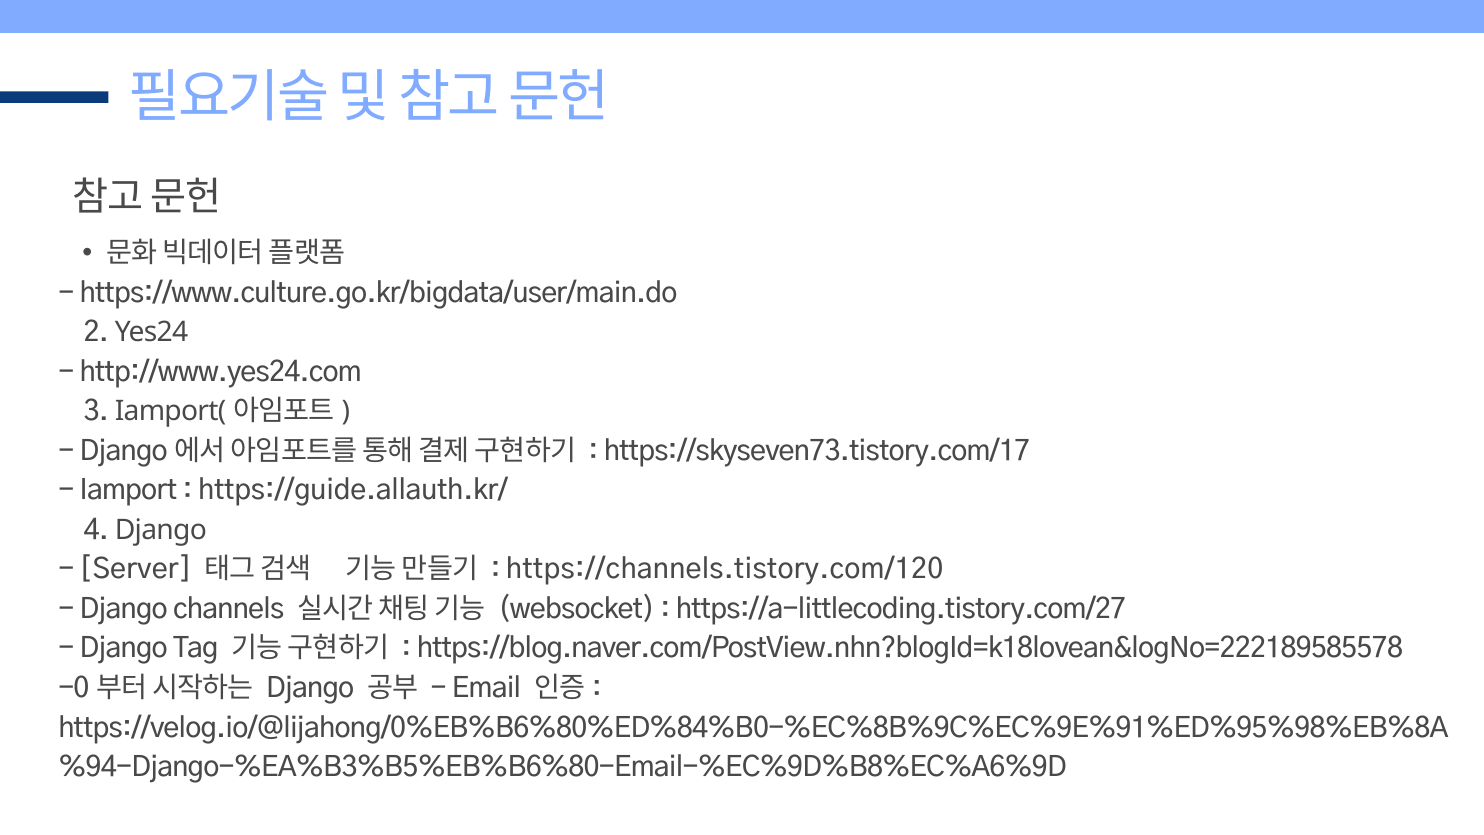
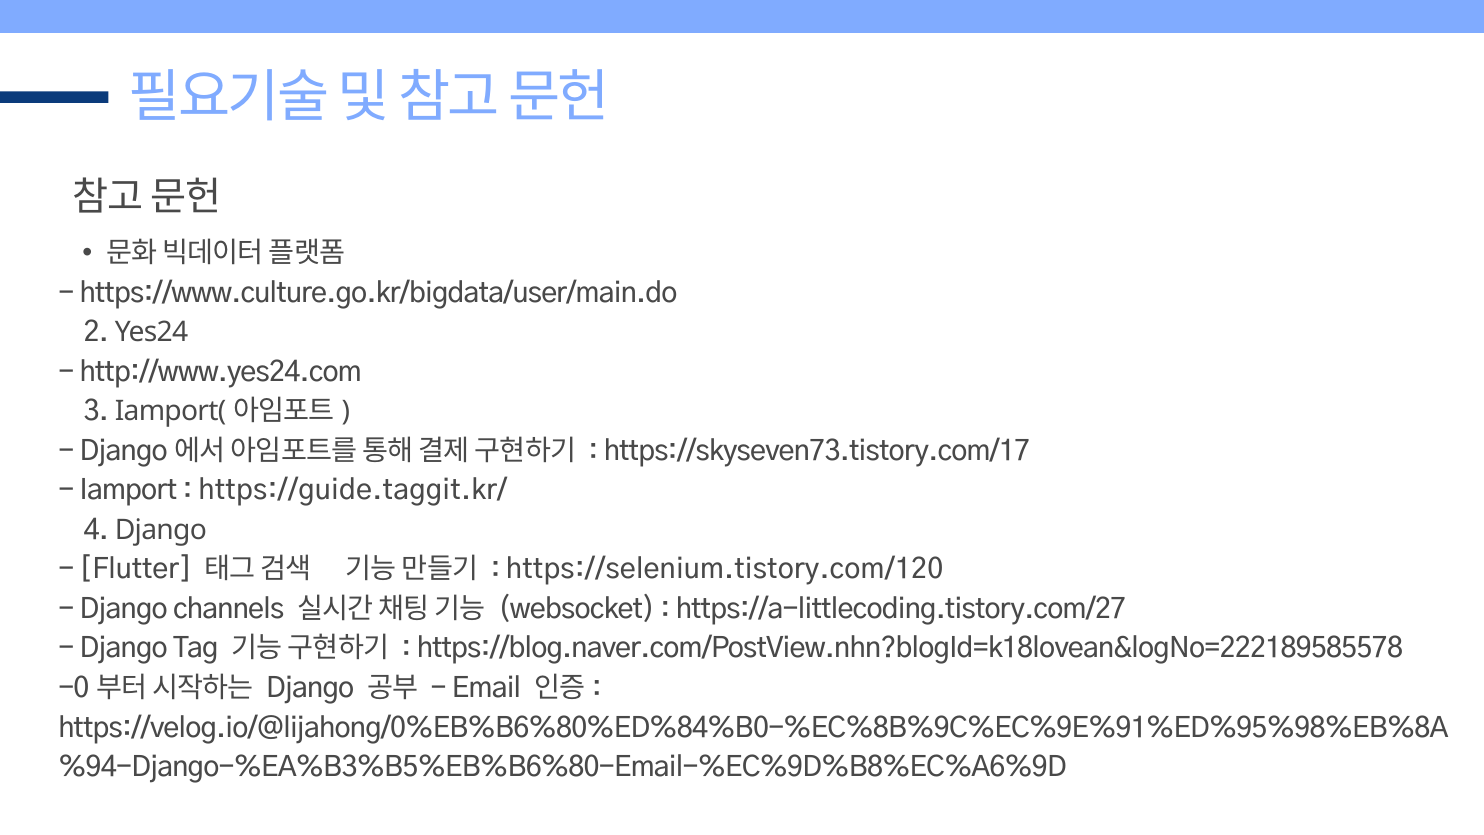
https://guide.allauth.kr/: https://guide.allauth.kr/ -> https://guide.taggit.kr/
https://channels.tistory.com/120: https://channels.tistory.com/120 -> https://selenium.tistory.com/120
Server: Server -> Flutter
